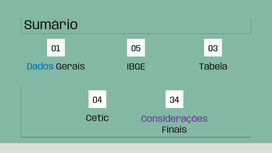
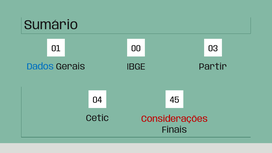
05: 05 -> 00
Tabela: Tabela -> Partir
34: 34 -> 45
Considerações colour: purple -> red
